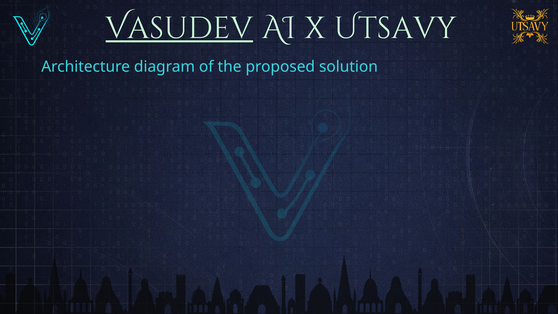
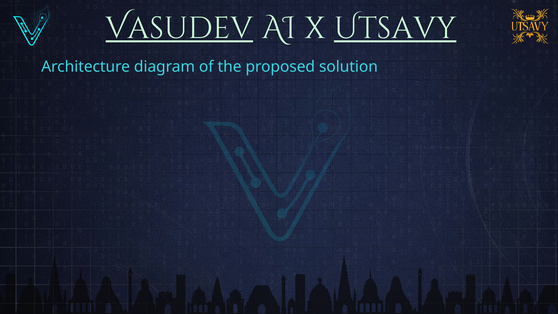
Utsavy underline: none -> present
